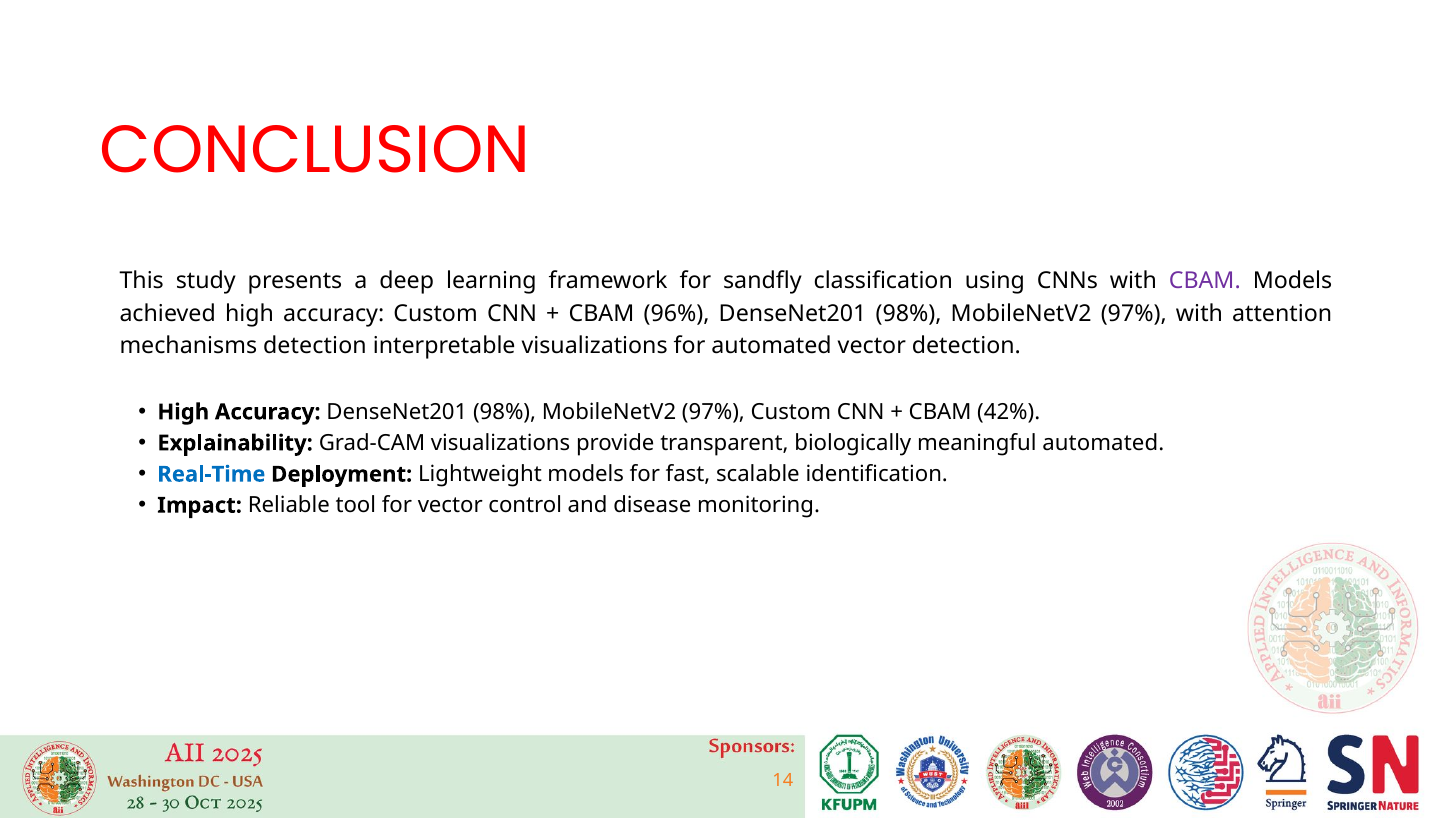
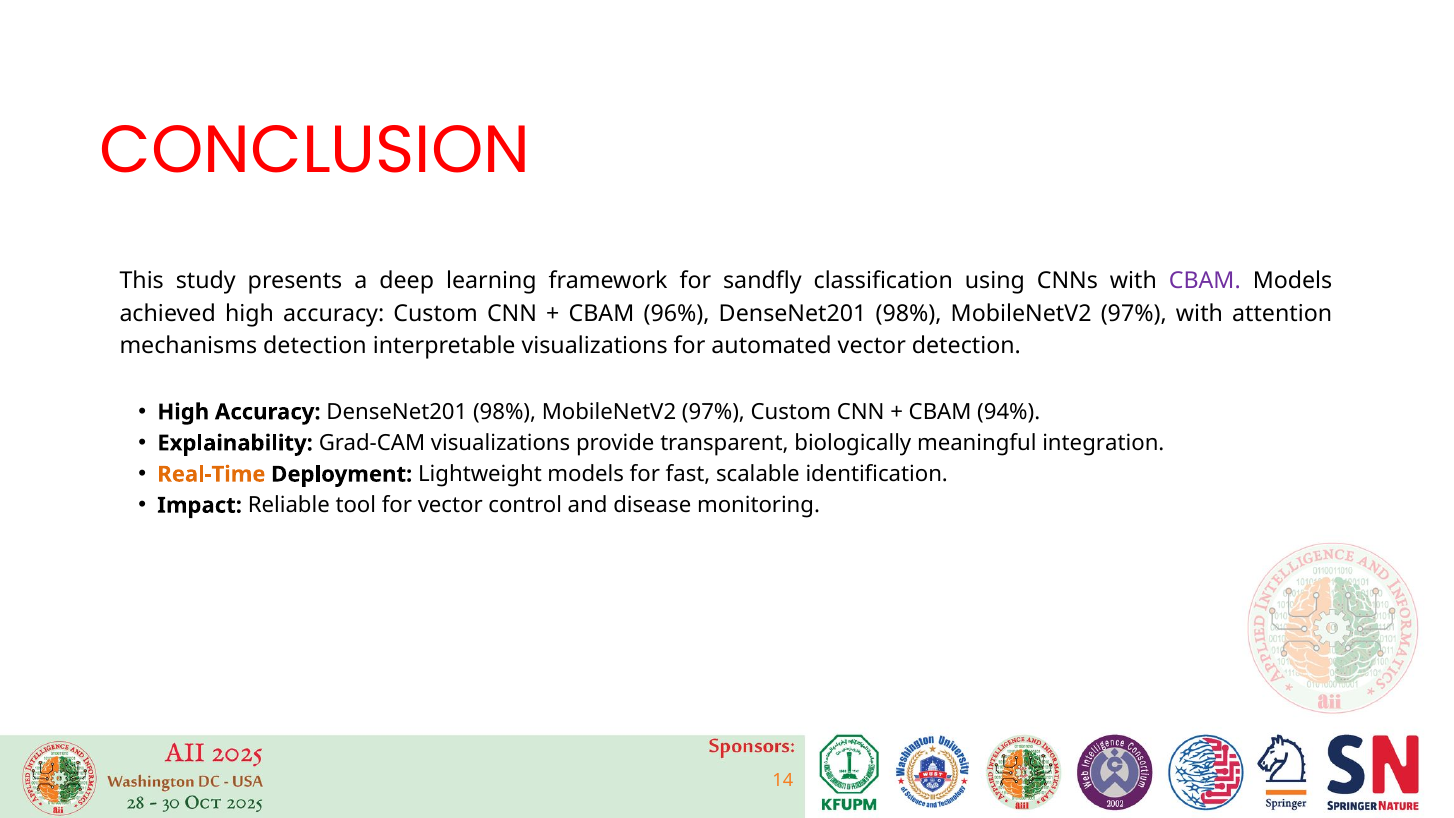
42%: 42% -> 94%
meaningful automated: automated -> integration
Real-Time colour: blue -> orange
